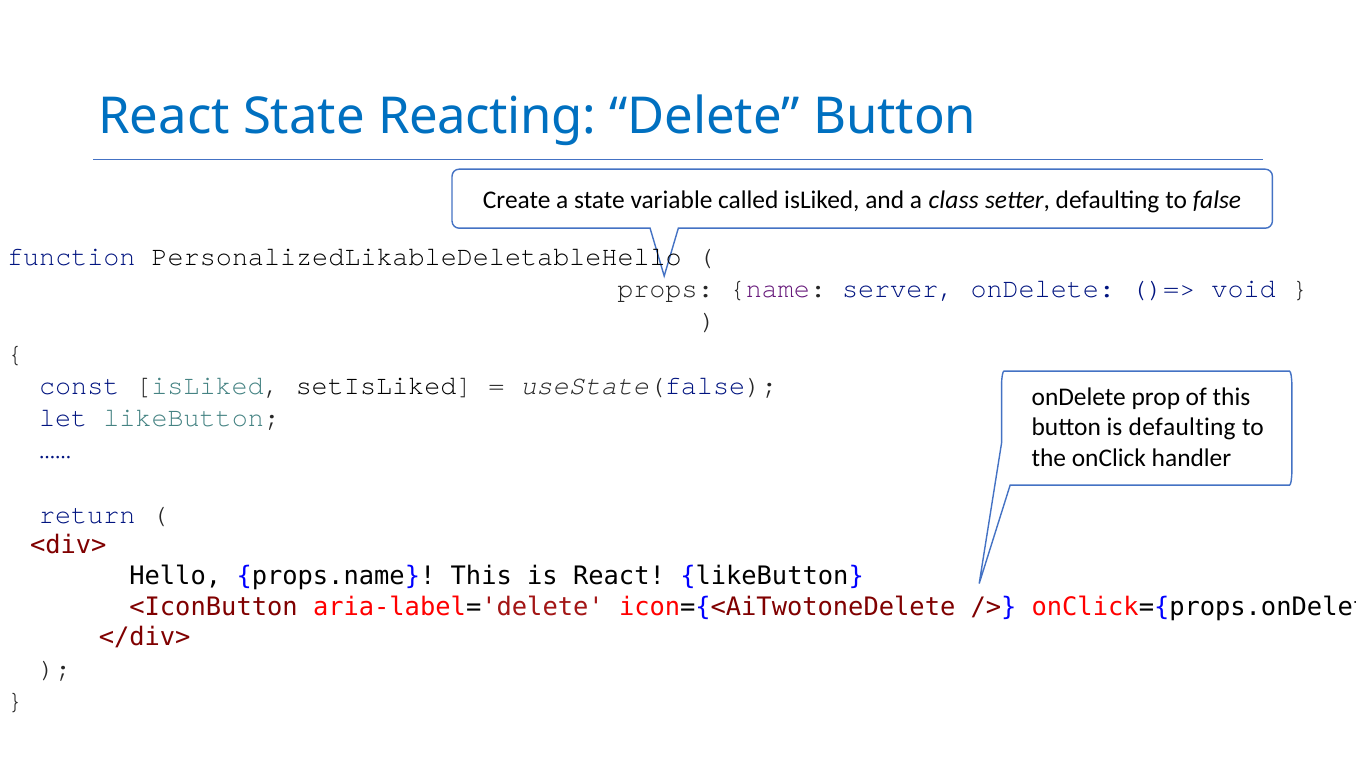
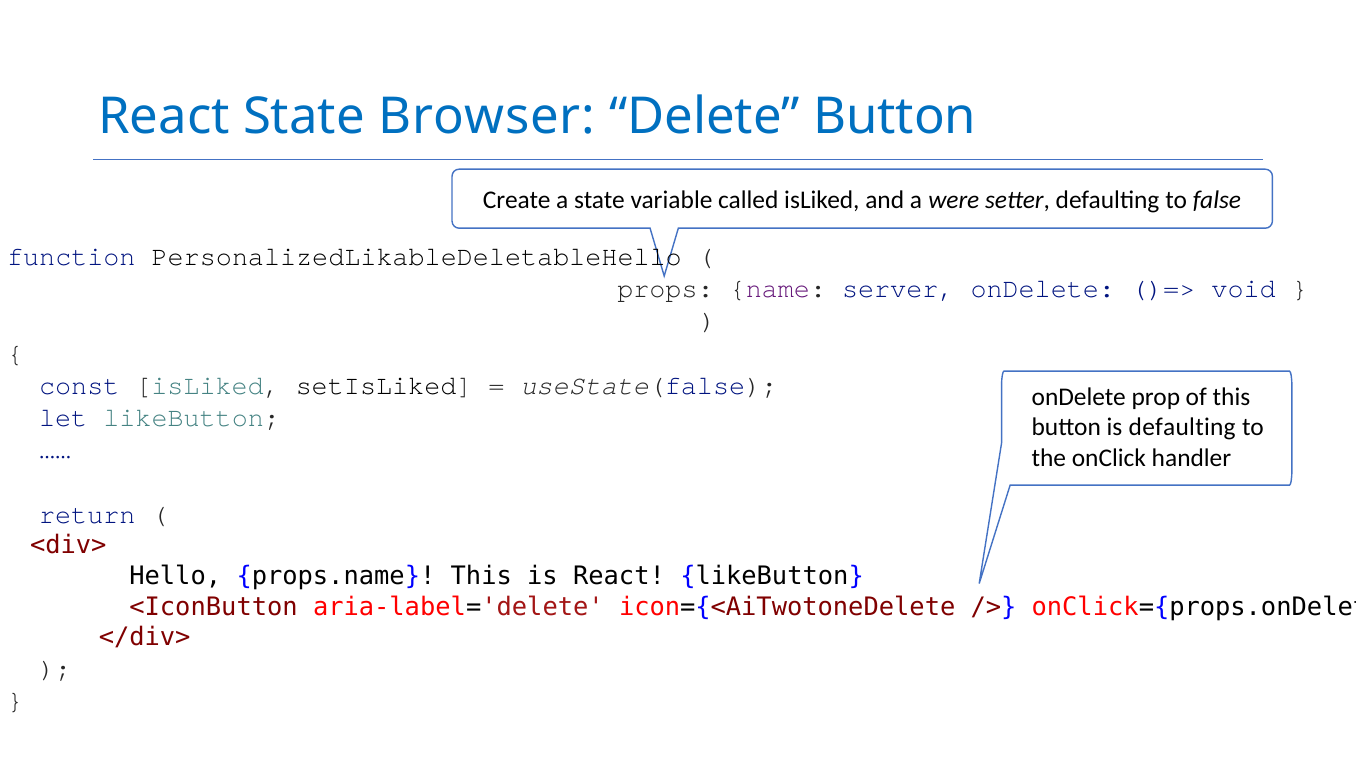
Reacting: Reacting -> Browser
class: class -> were
